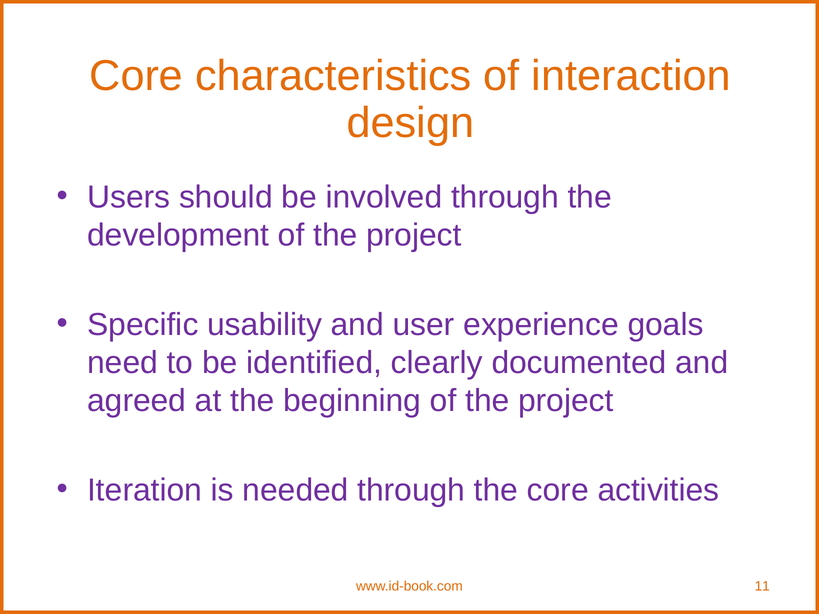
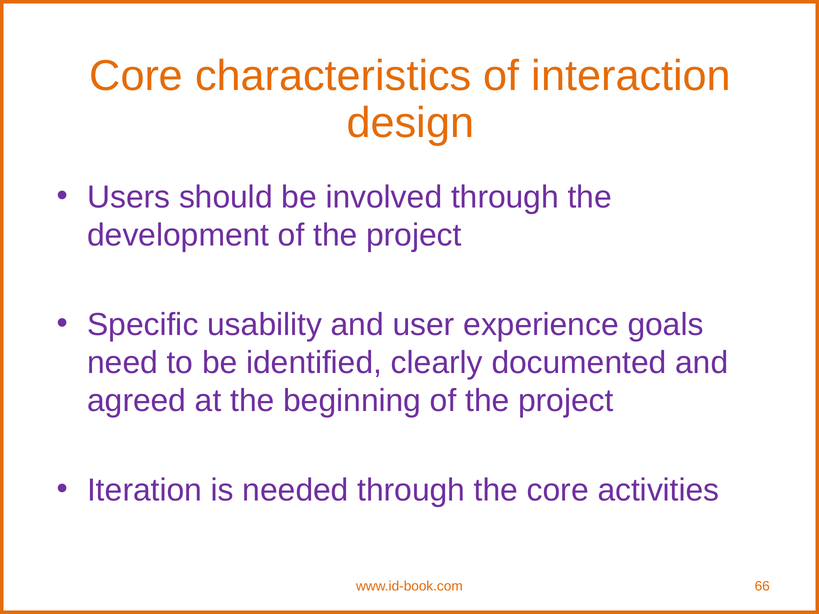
11: 11 -> 66
